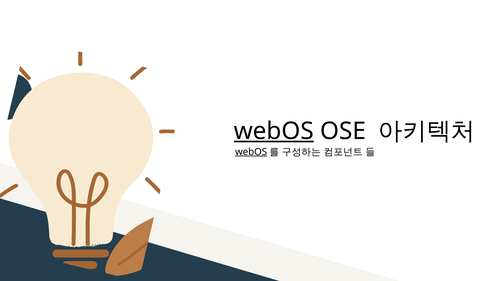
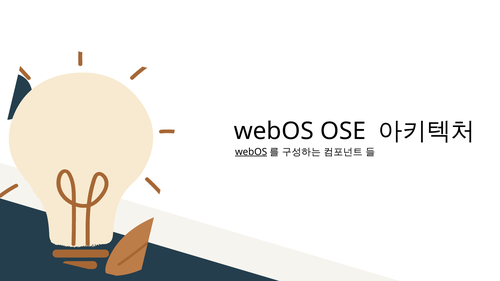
webOS at (274, 131) underline: present -> none
